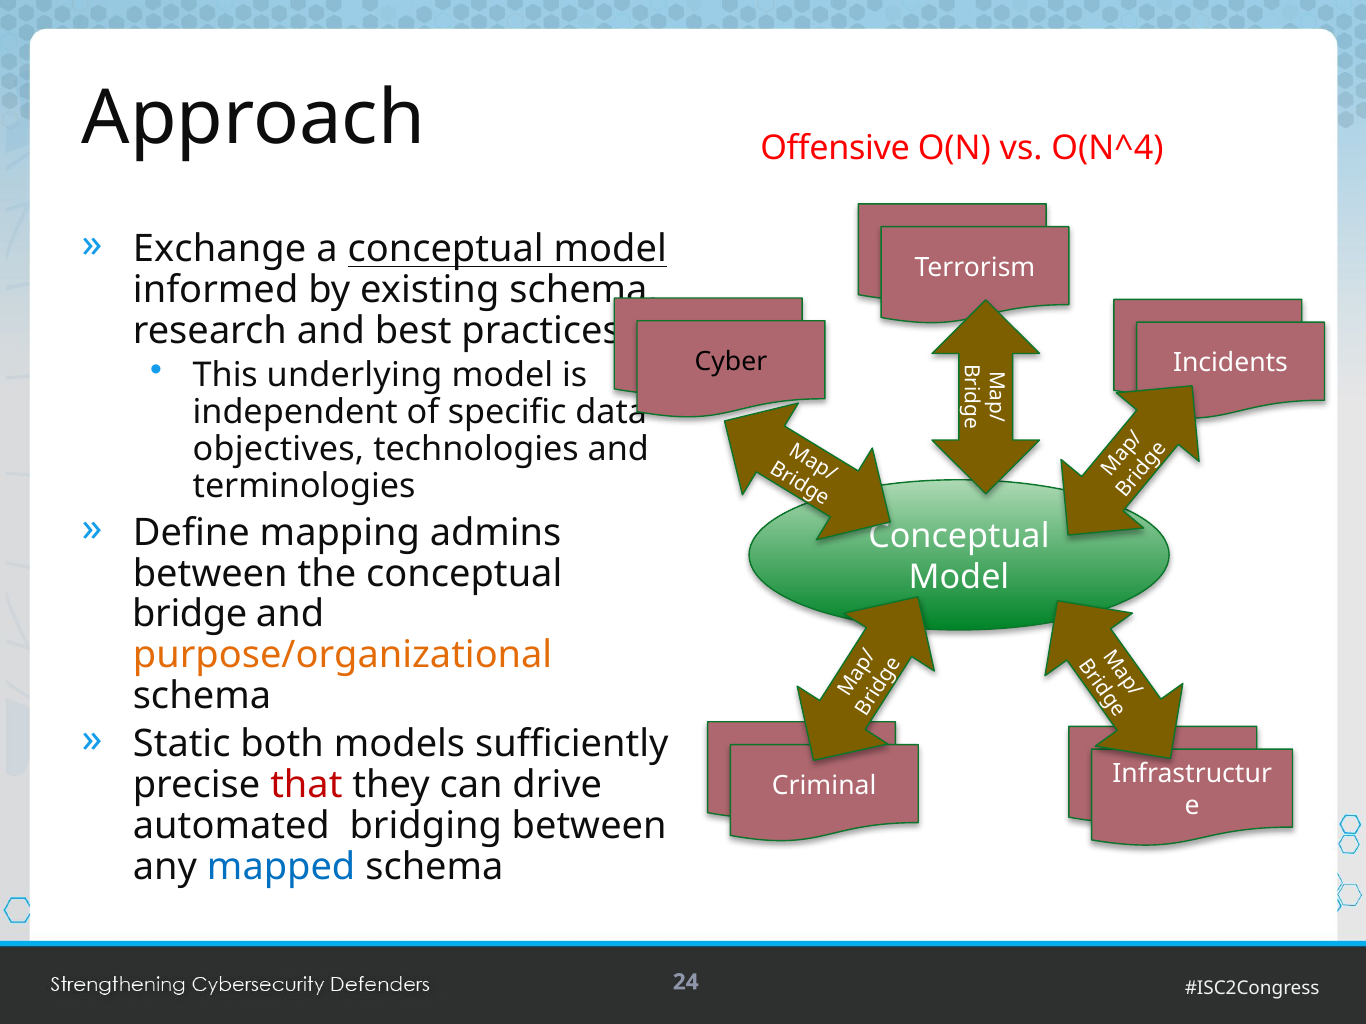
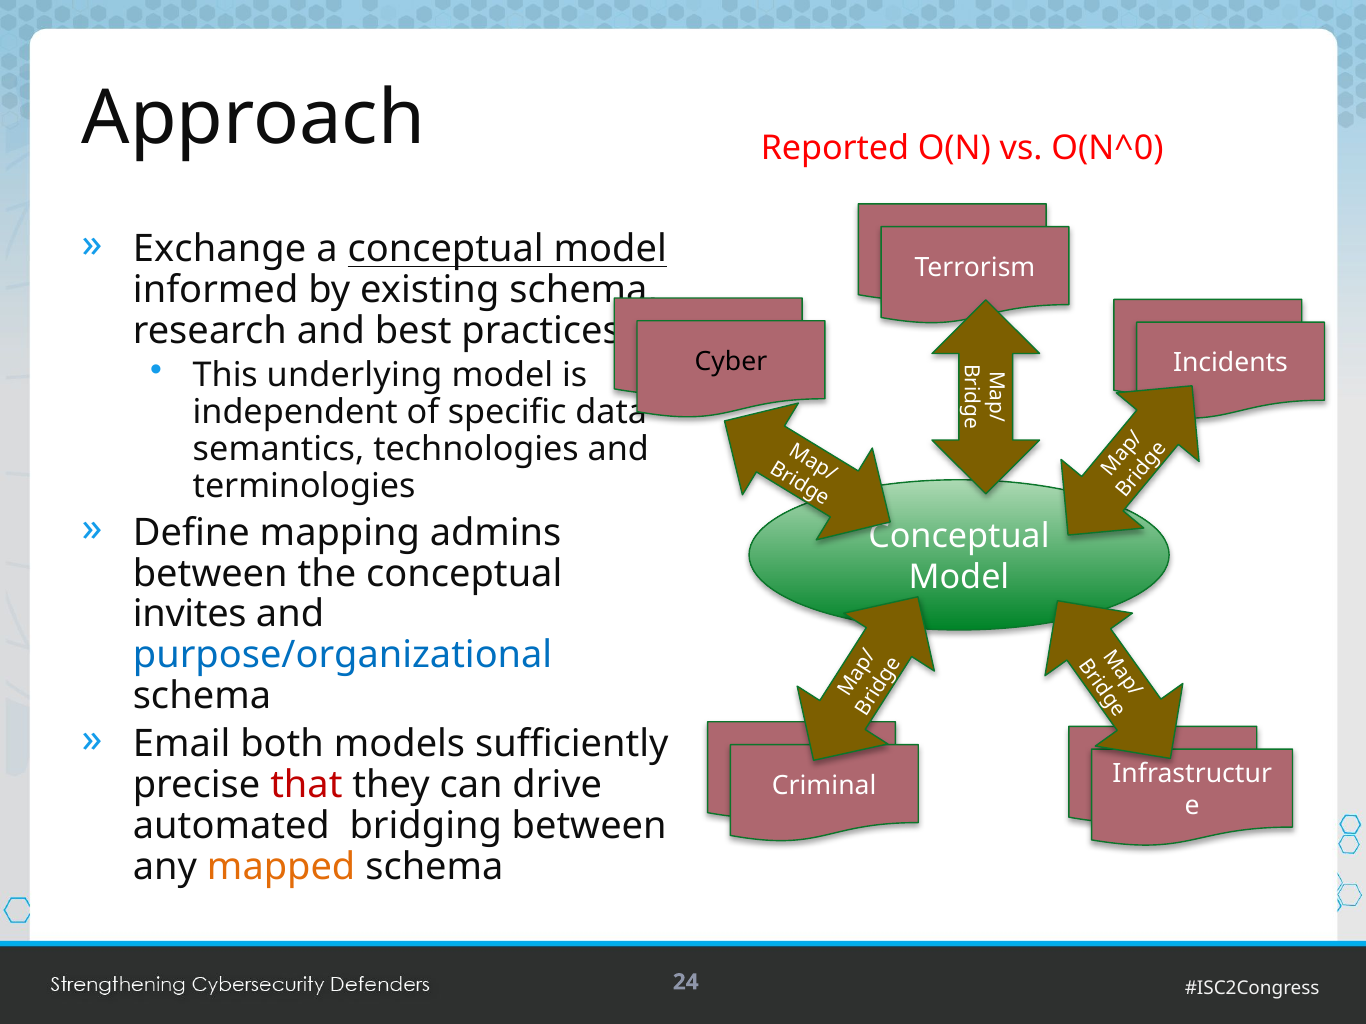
Offensive: Offensive -> Reported
O(N^4: O(N^4 -> O(N^0
objectives: objectives -> semantics
bridge: bridge -> invites
purpose/organizational colour: orange -> blue
Static: Static -> Email
mapped colour: blue -> orange
